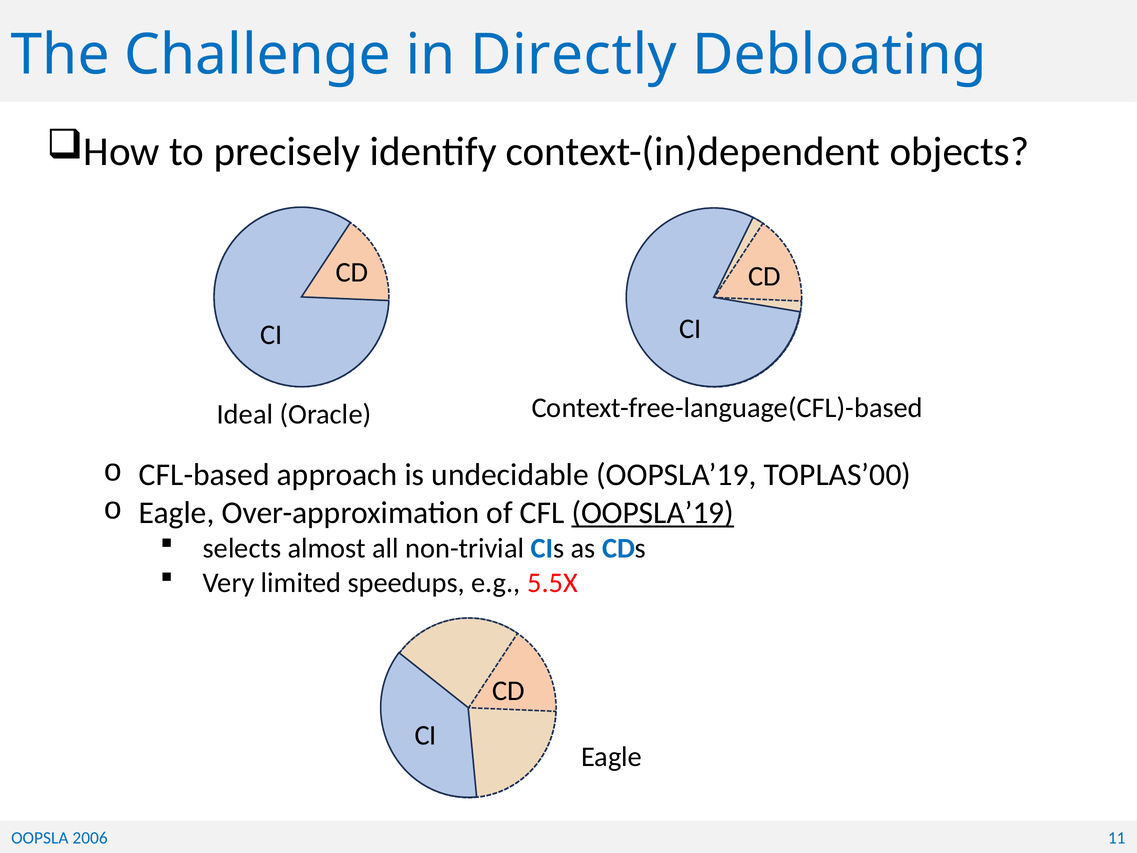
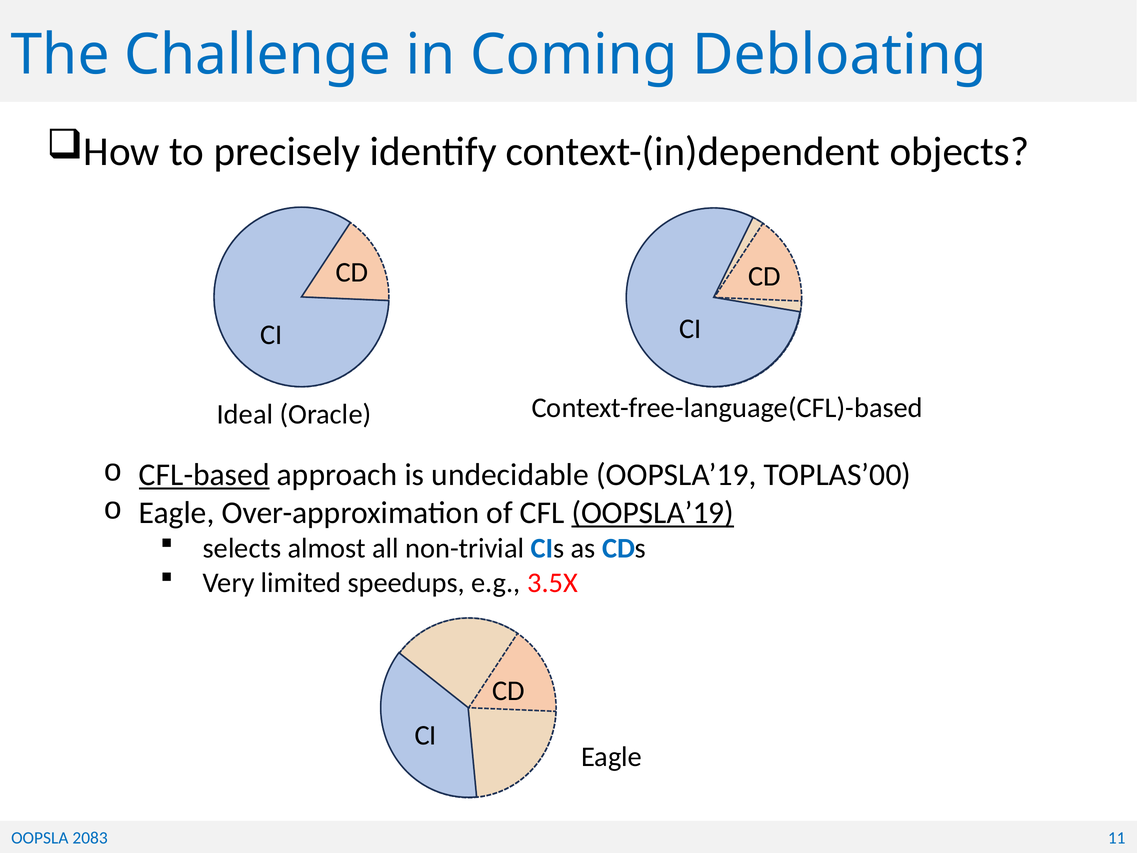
Directly: Directly -> Coming
CFL-based underline: none -> present
5.5X: 5.5X -> 3.5X
2006: 2006 -> 2083
